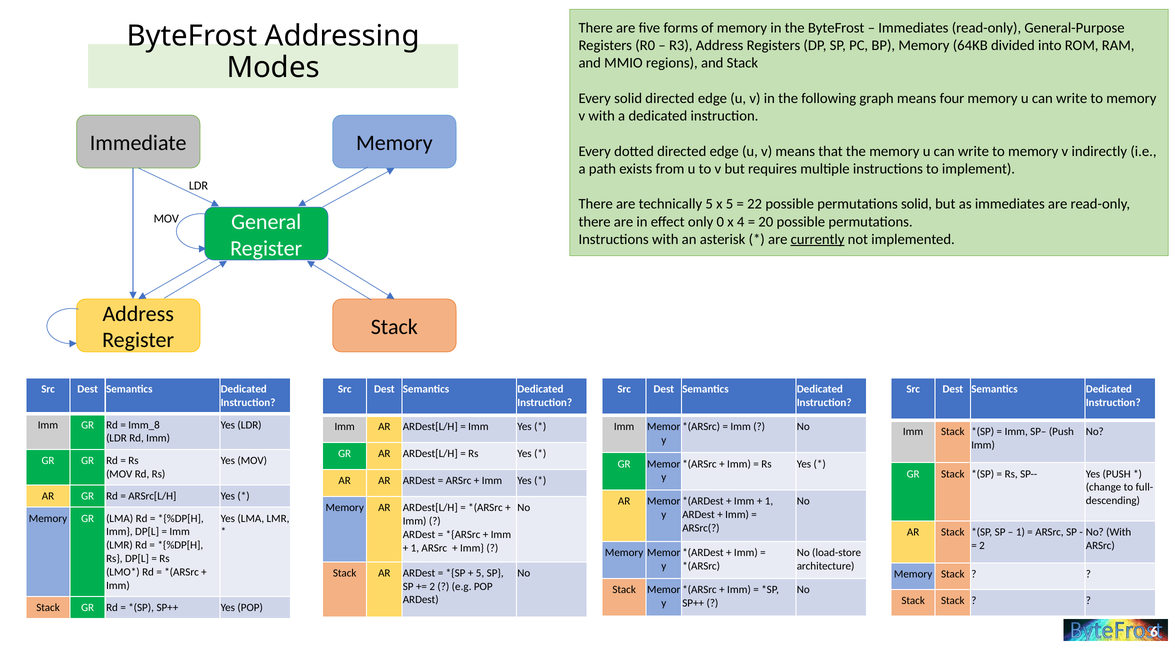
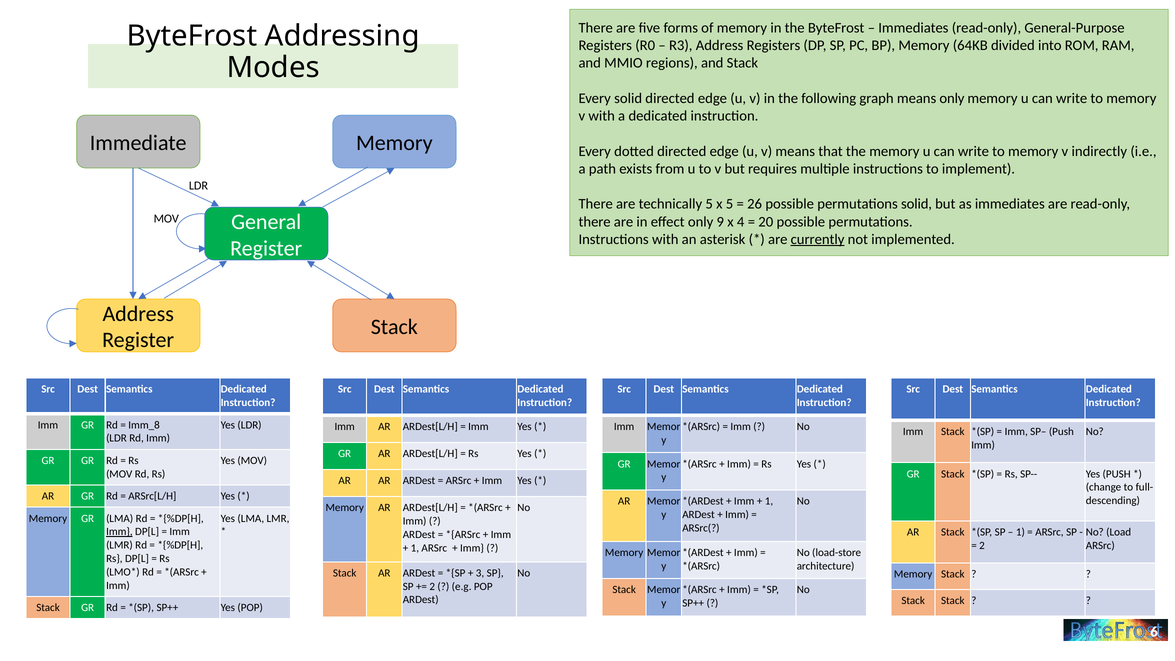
means four: four -> only
22: 22 -> 26
0: 0 -> 9
Imm at (119, 532) underline: none -> present
No With: With -> Load
5 at (480, 573): 5 -> 3
